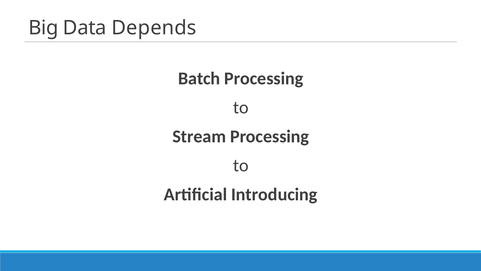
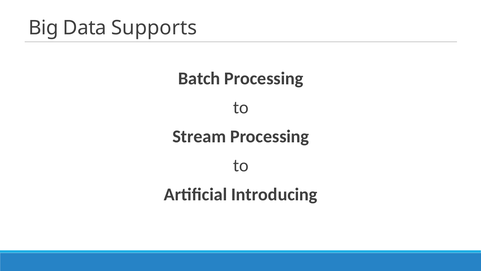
Depends: Depends -> Supports
